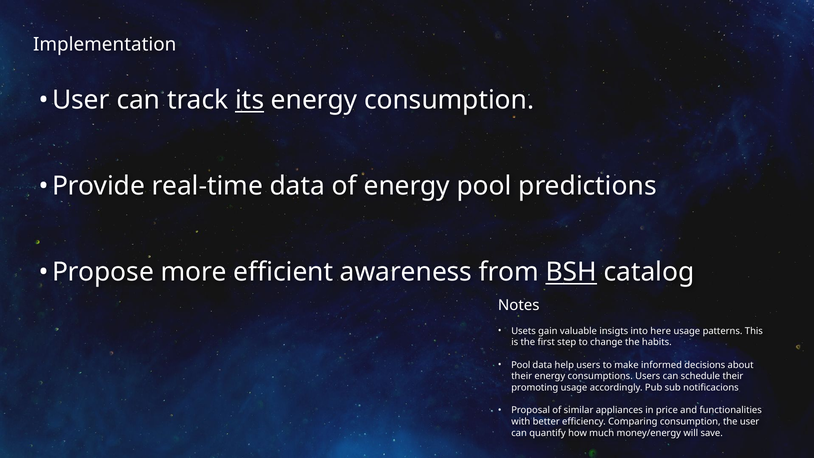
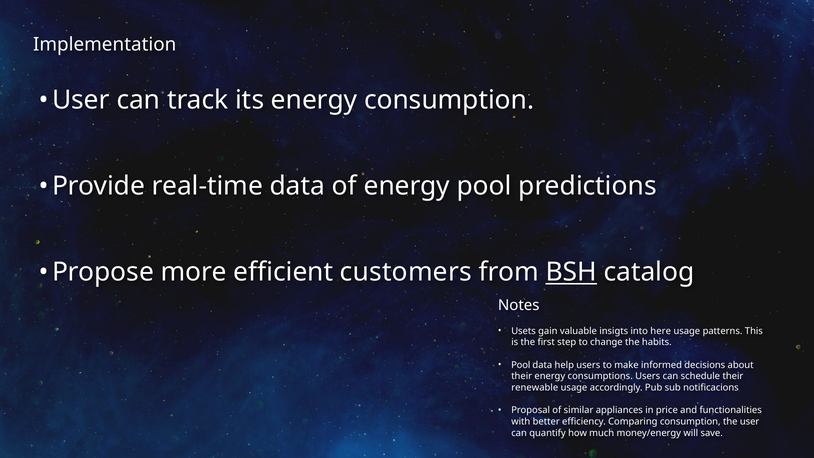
its underline: present -> none
awareness: awareness -> customers
promoting: promoting -> renewable
